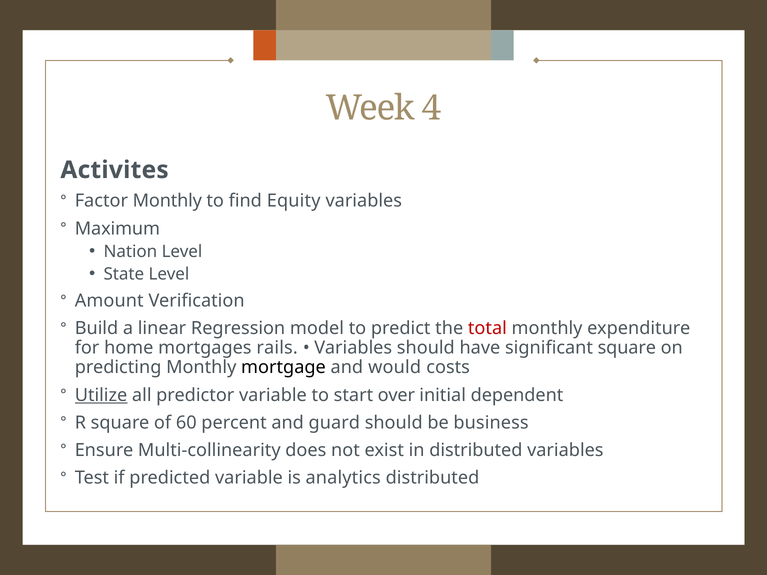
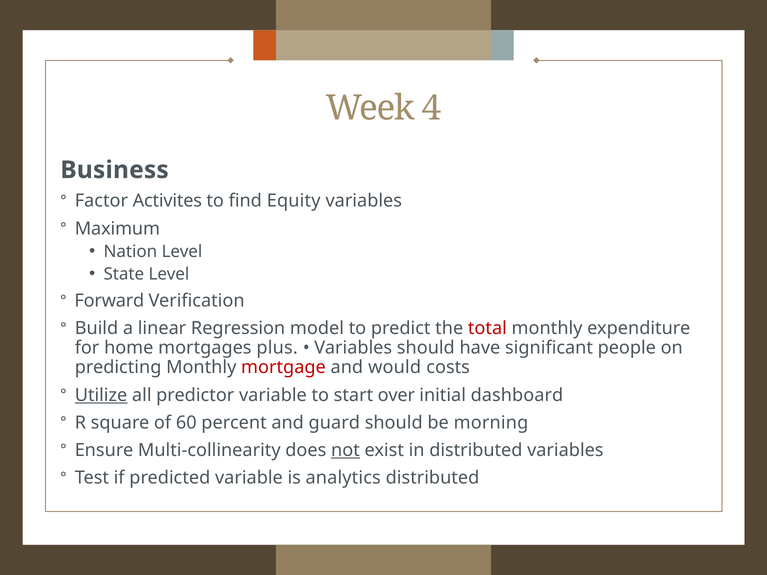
Activites: Activites -> Business
Factor Monthly: Monthly -> Activites
Amount: Amount -> Forward
rails: rails -> plus
significant square: square -> people
mortgage colour: black -> red
dependent: dependent -> dashboard
business: business -> morning
not underline: none -> present
